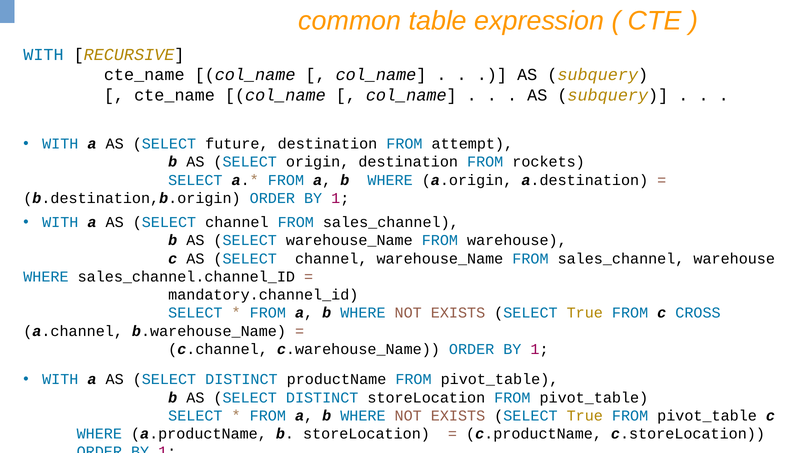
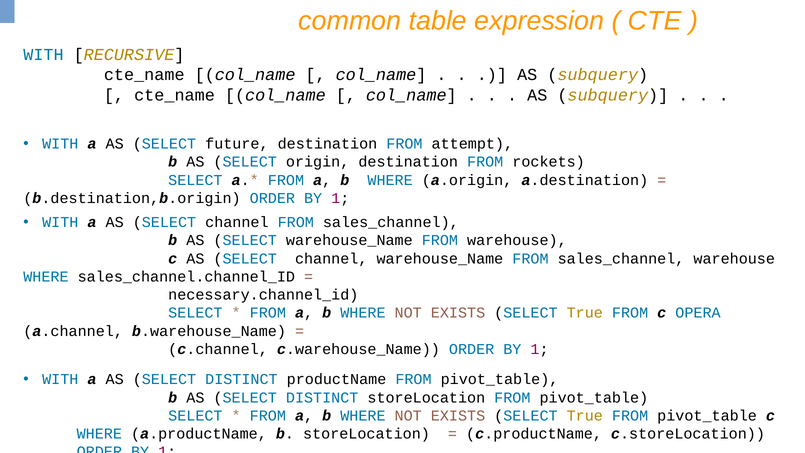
mandatory.channel_id: mandatory.channel_id -> necessary.channel_id
CROSS: CROSS -> OPERA
